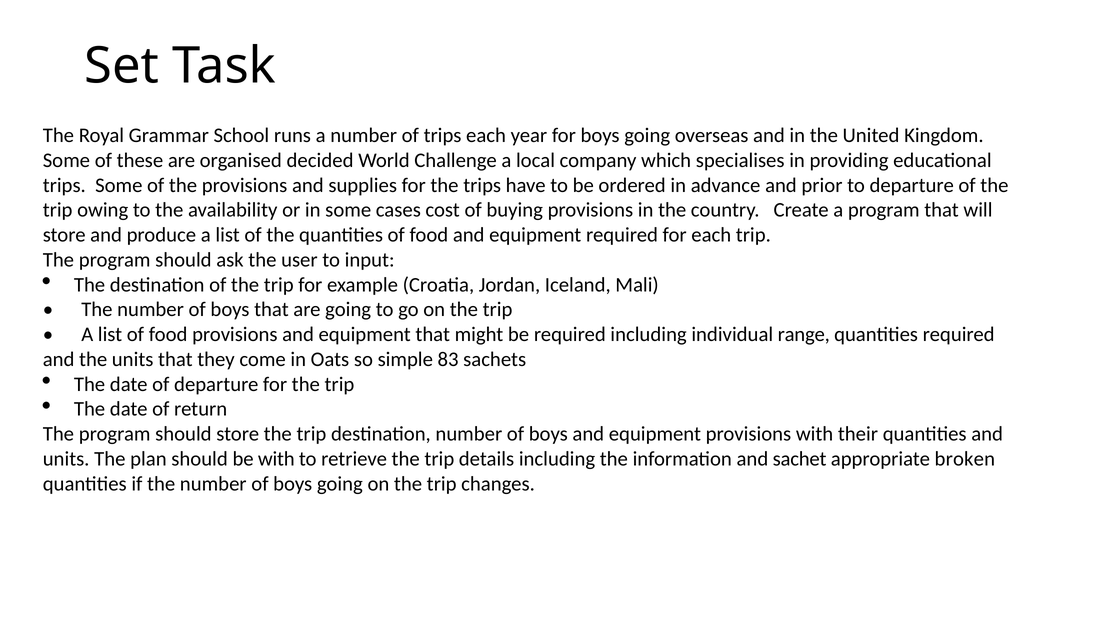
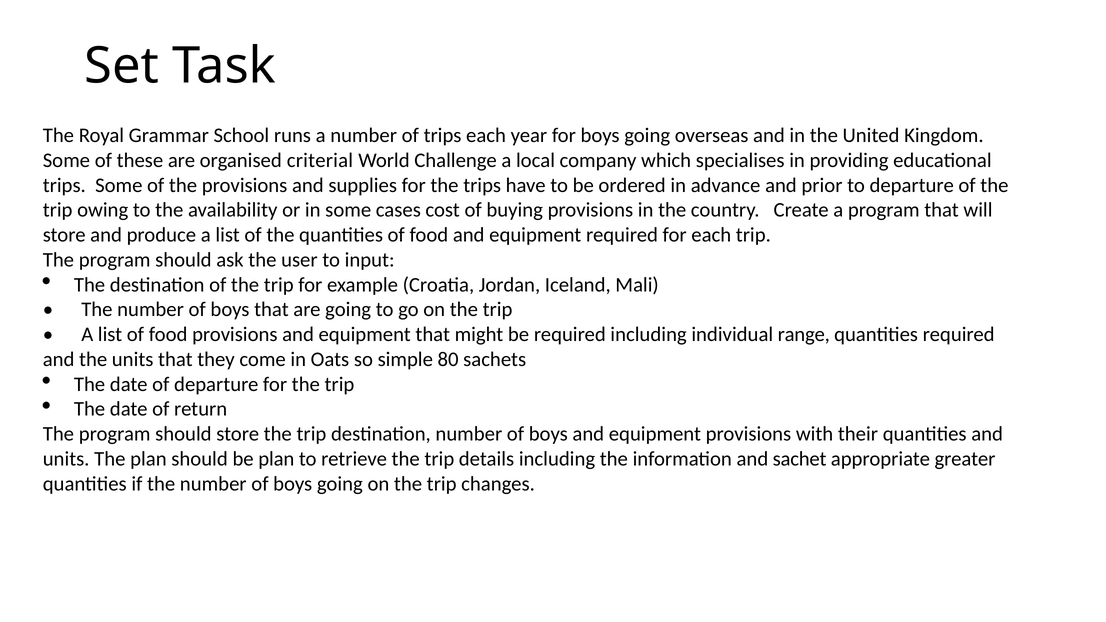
decided: decided -> criterial
83: 83 -> 80
be with: with -> plan
broken: broken -> greater
